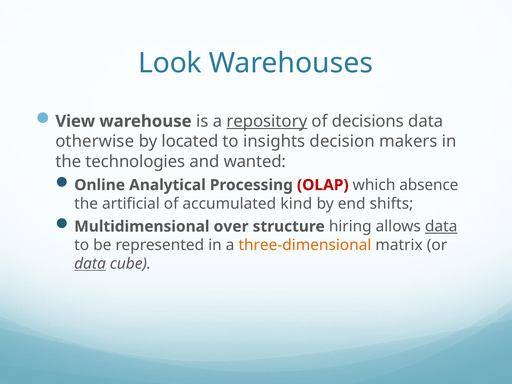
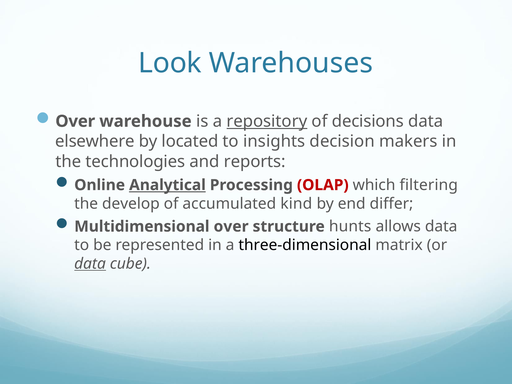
View at (75, 121): View -> Over
otherwise: otherwise -> elsewhere
wanted: wanted -> reports
Analytical underline: none -> present
absence: absence -> filtering
artificial: artificial -> develop
shifts: shifts -> differ
hiring: hiring -> hunts
data at (441, 226) underline: present -> none
three-dimensional colour: orange -> black
